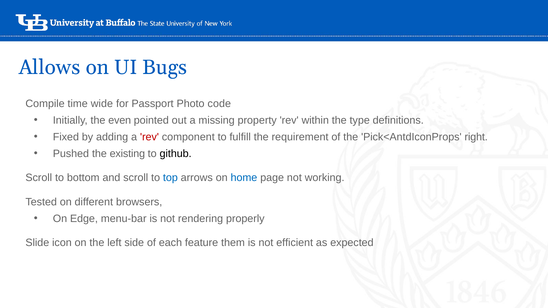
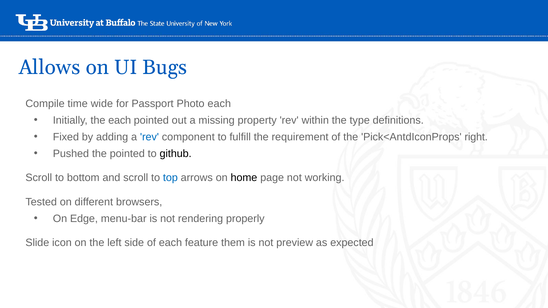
Photo code: code -> each
the even: even -> each
rev at (149, 137) colour: red -> blue
the existing: existing -> pointed
home colour: blue -> black
efficient: efficient -> preview
